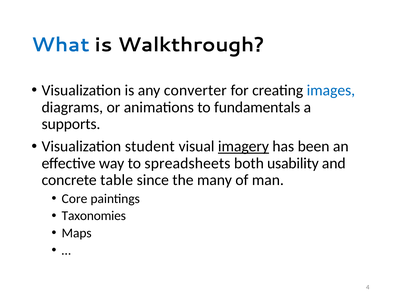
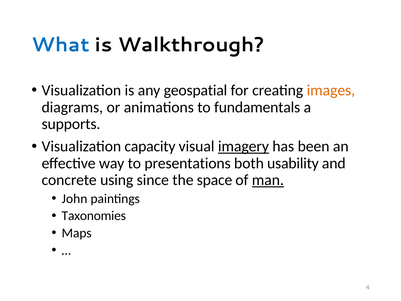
converter: converter -> geospatial
images colour: blue -> orange
student: student -> capacity
spreadsheets: spreadsheets -> presentations
table: table -> using
many: many -> space
man underline: none -> present
Core: Core -> John
